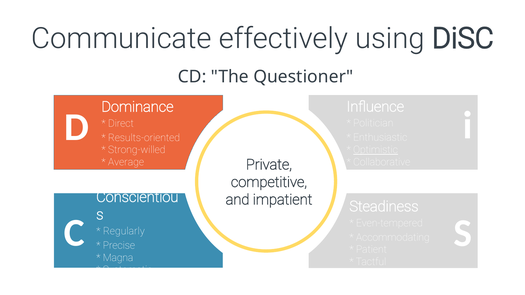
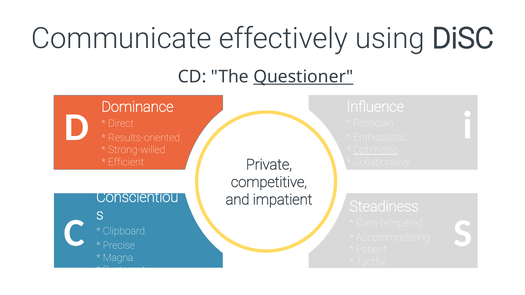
Questioner underline: none -> present
Average: Average -> Efficient
Regularly: Regularly -> Clipboard
